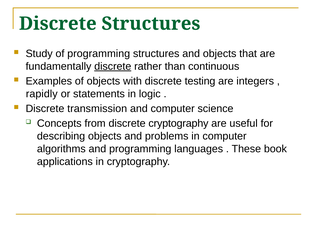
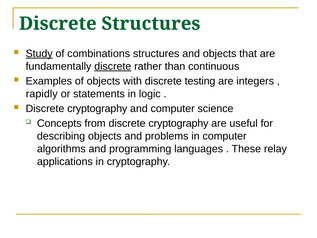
Study underline: none -> present
of programming: programming -> combinations
transmission at (97, 109): transmission -> cryptography
book: book -> relay
